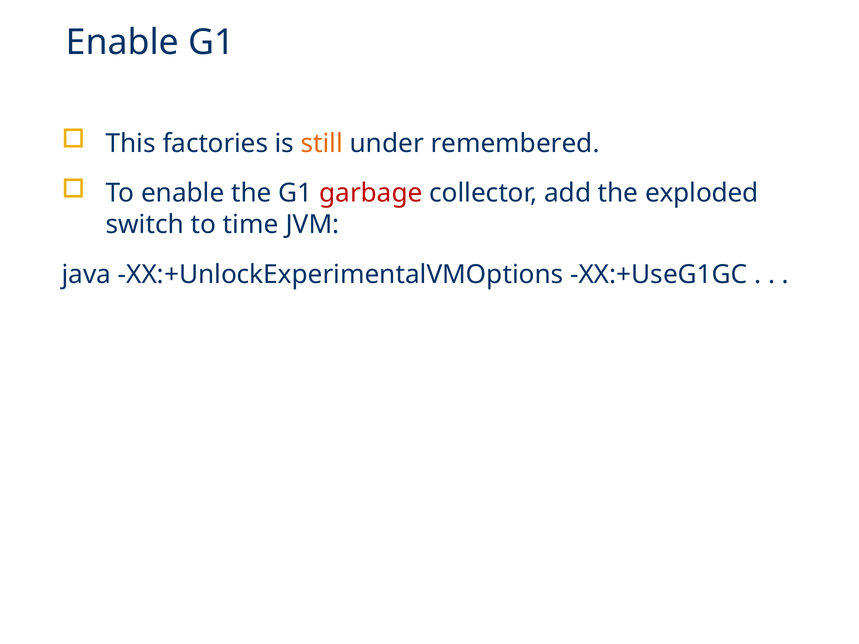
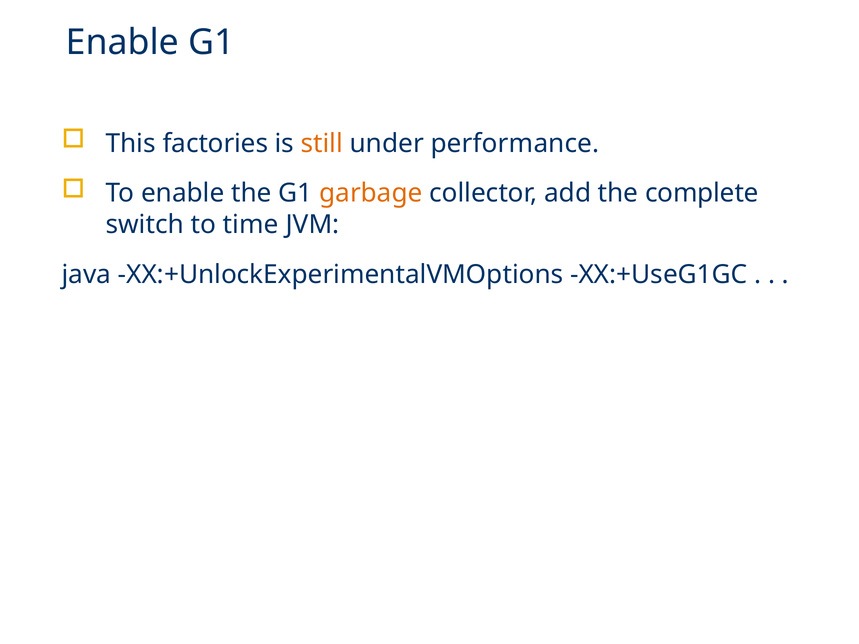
remembered: remembered -> performance
garbage colour: red -> orange
exploded: exploded -> complete
